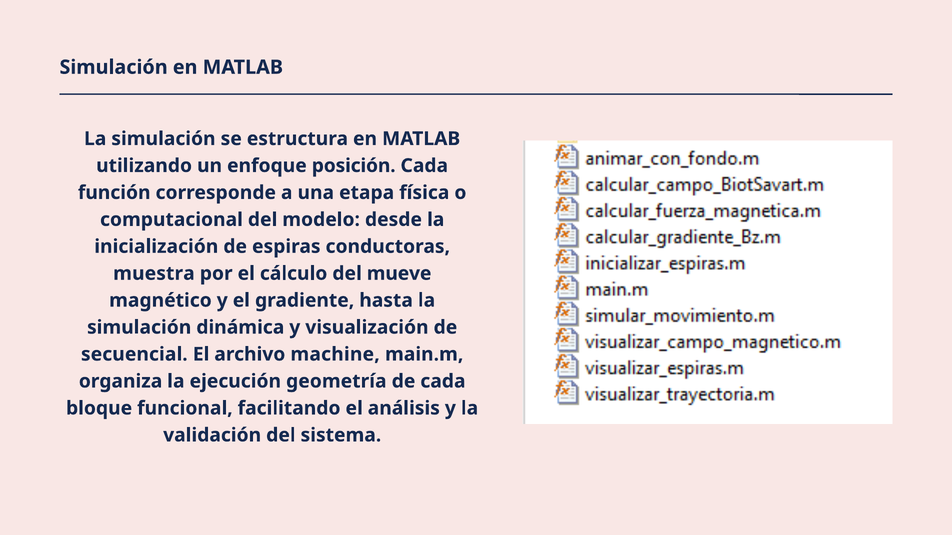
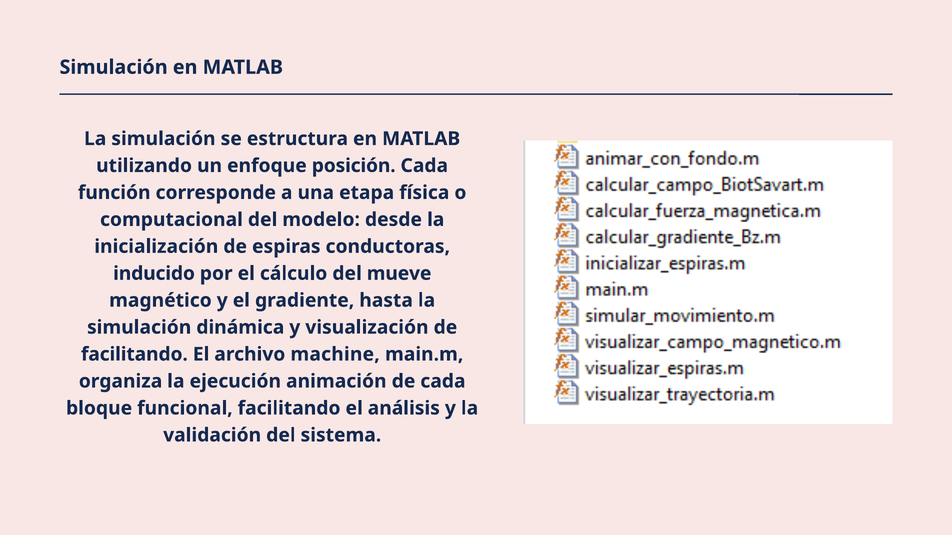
muestra: muestra -> inducido
secuencial at (134, 355): secuencial -> facilitando
geometría: geometría -> animación
